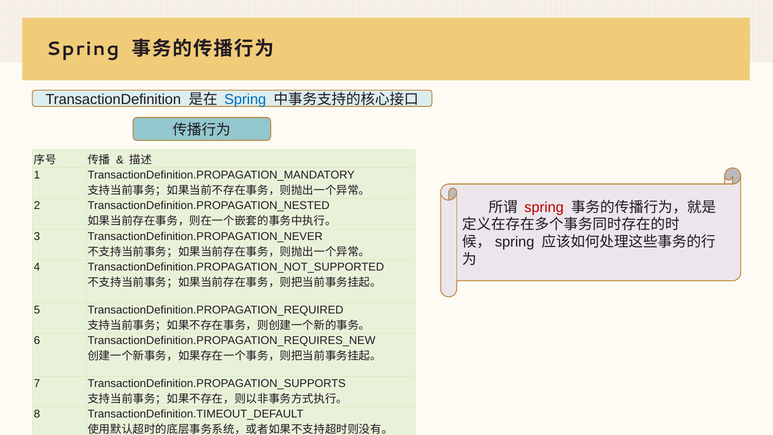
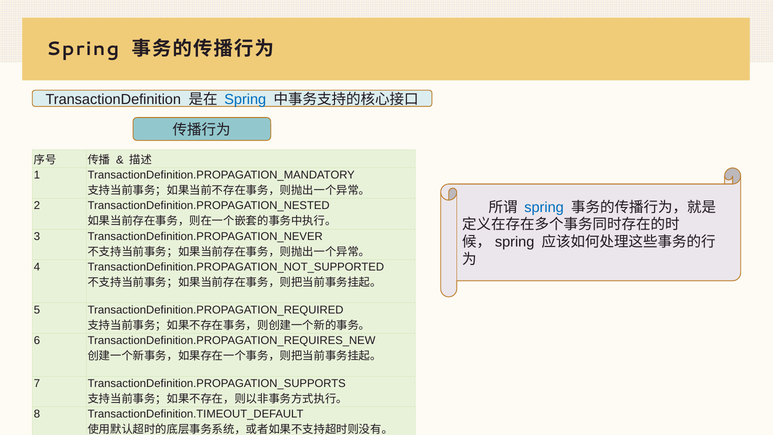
spring at (544, 207) colour: red -> blue
